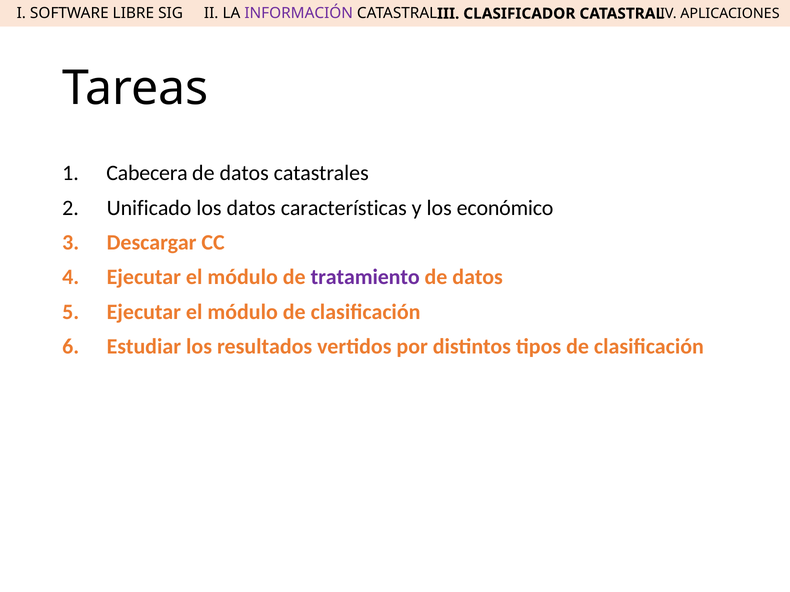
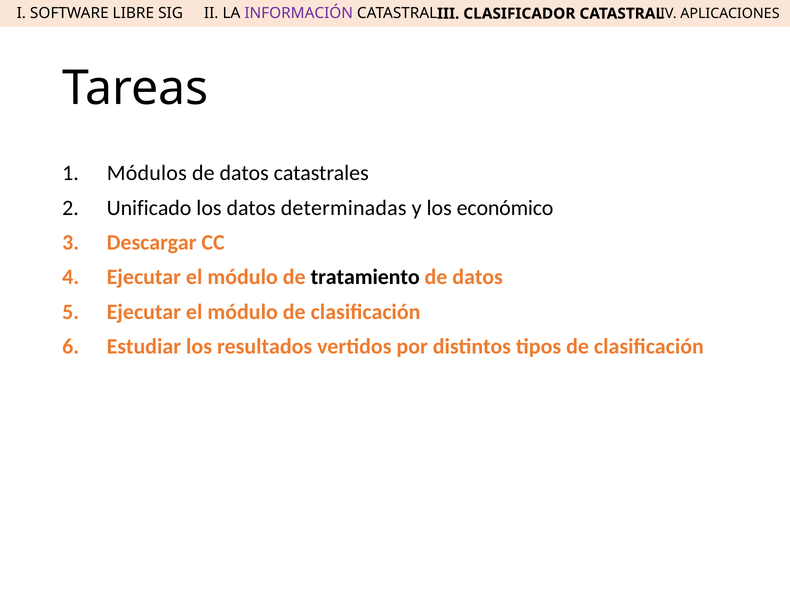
Cabecera: Cabecera -> Módulos
características: características -> determinadas
tratamiento colour: purple -> black
